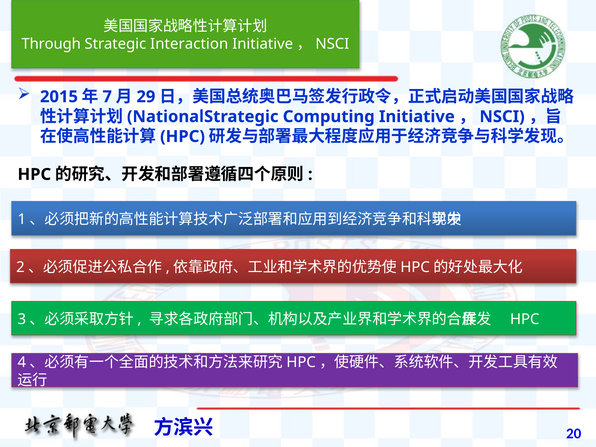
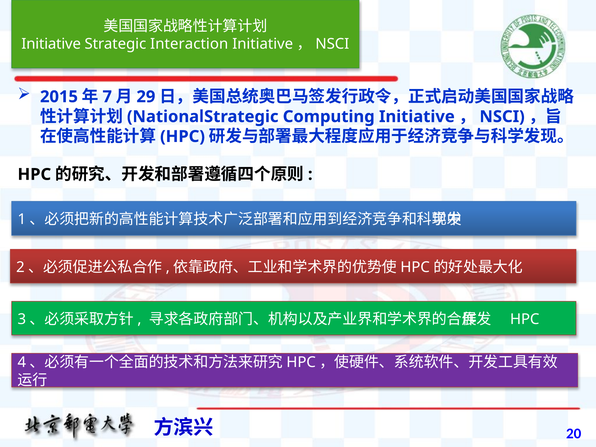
Through at (51, 44): Through -> Initiative
